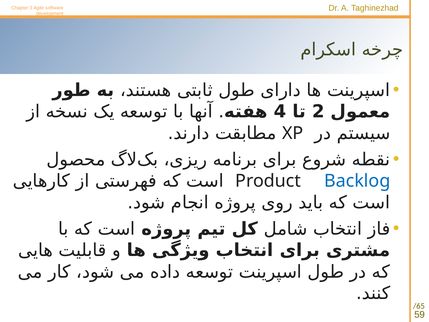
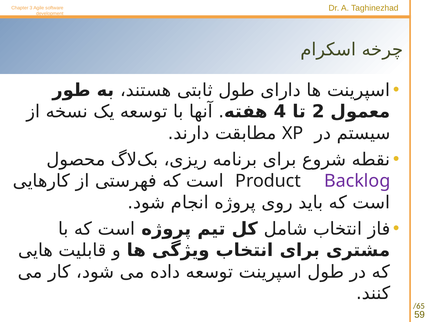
Backlog colour: blue -> purple
